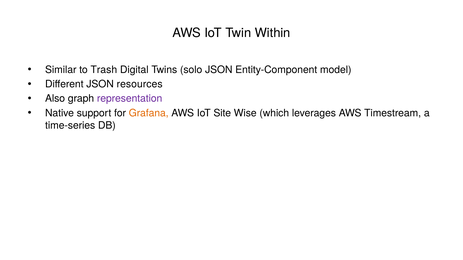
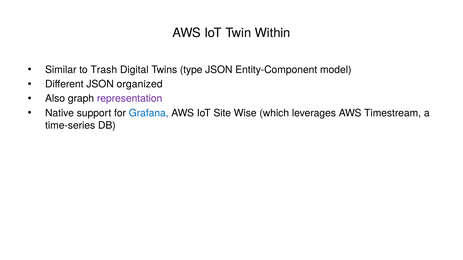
solo: solo -> type
resources: resources -> organized
Grafana colour: orange -> blue
